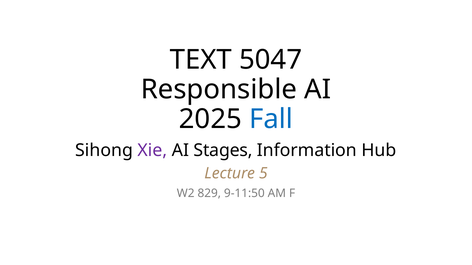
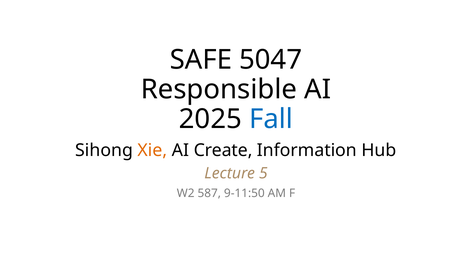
TEXT: TEXT -> SAFE
Xie colour: purple -> orange
Stages: Stages -> Create
829: 829 -> 587
